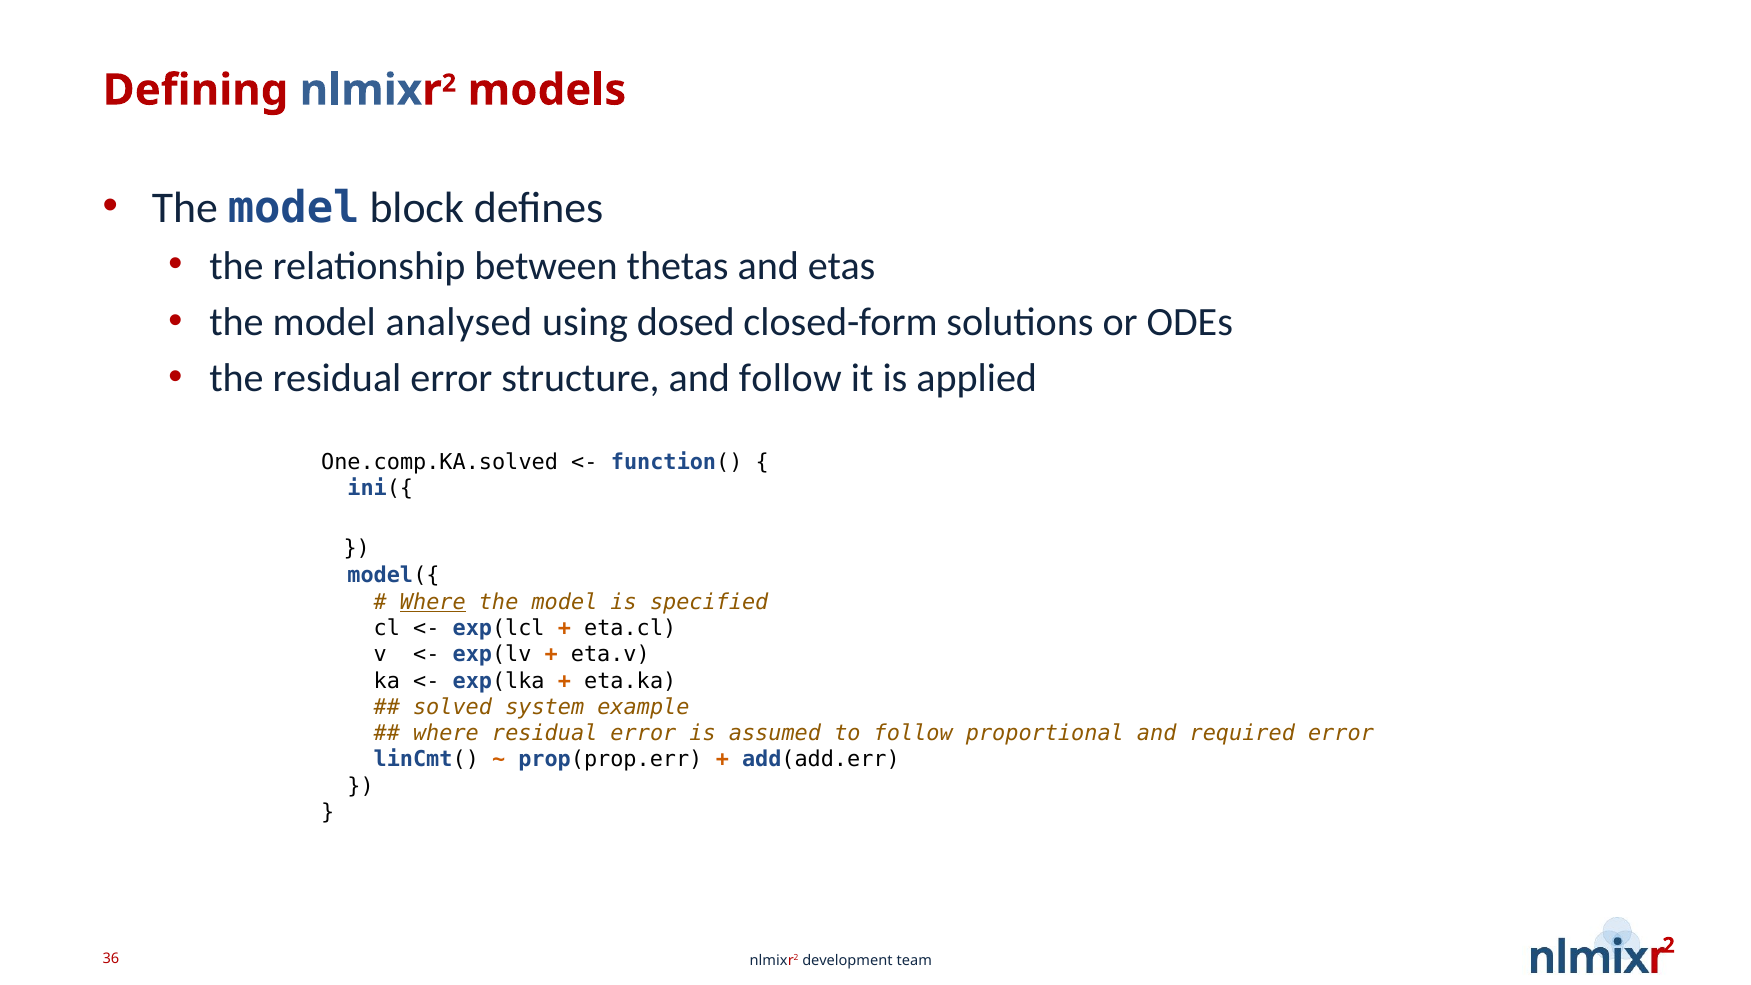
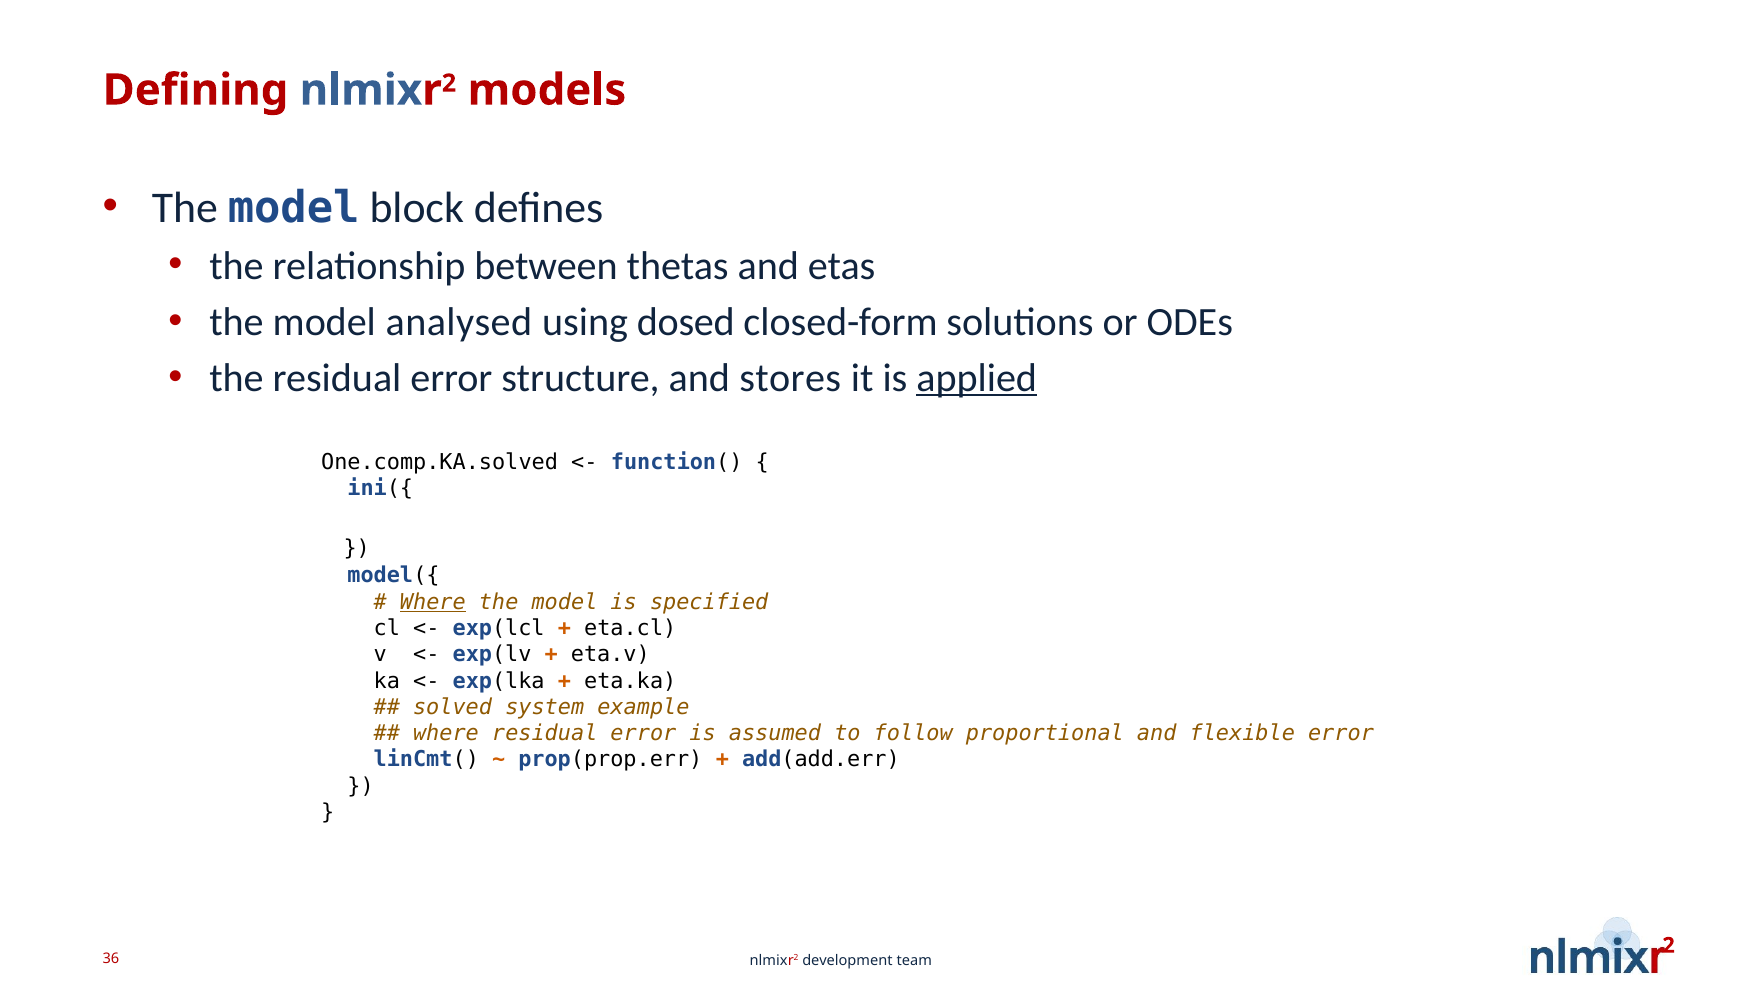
and follow: follow -> stores
applied underline: none -> present
required: required -> flexible
